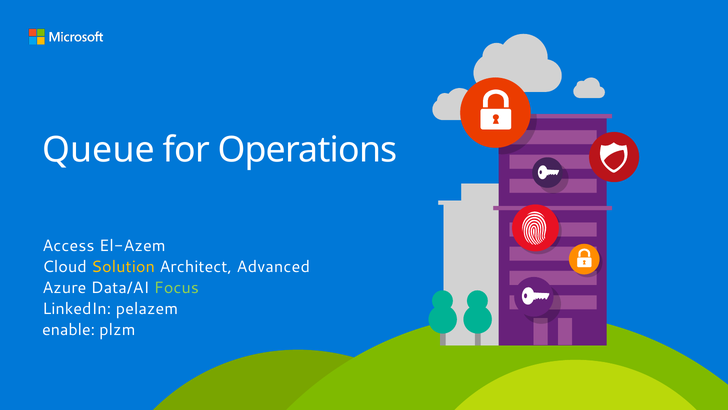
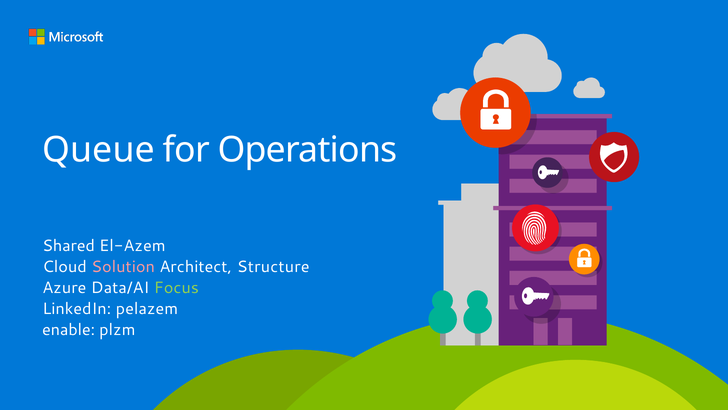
Access: Access -> Shared
Solution colour: yellow -> pink
Advanced: Advanced -> Structure
